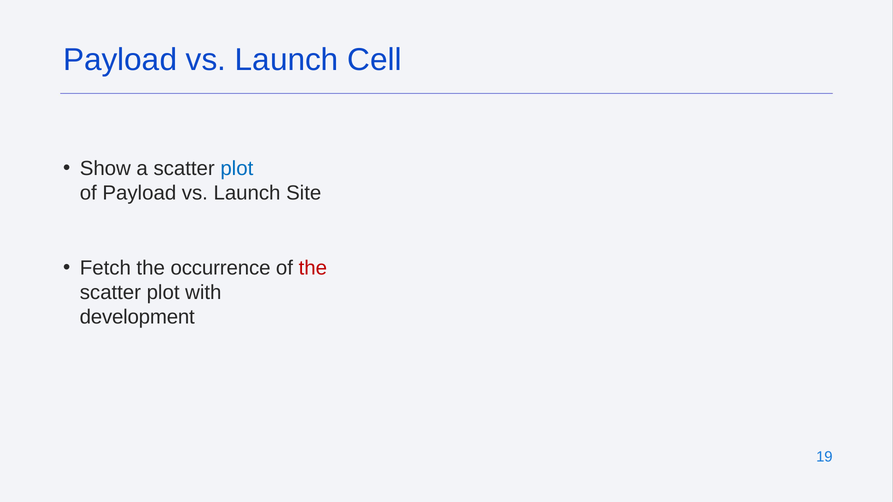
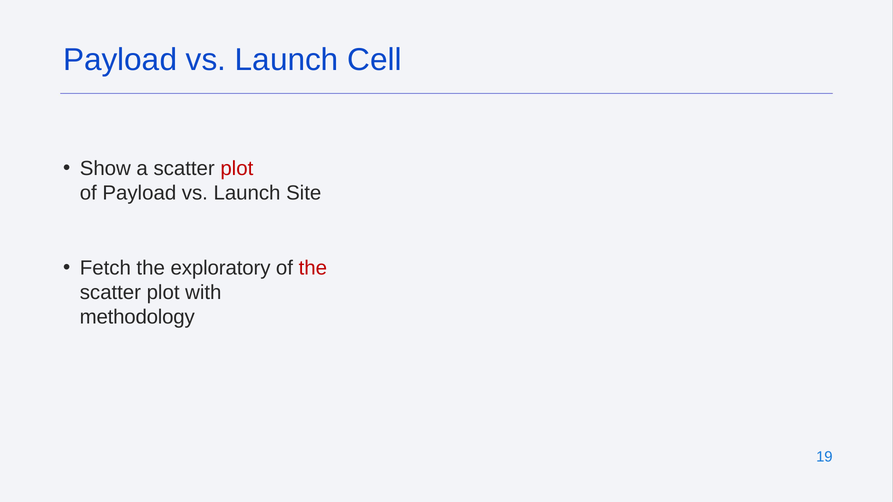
plot at (237, 169) colour: blue -> red
occurrence: occurrence -> exploratory
development: development -> methodology
